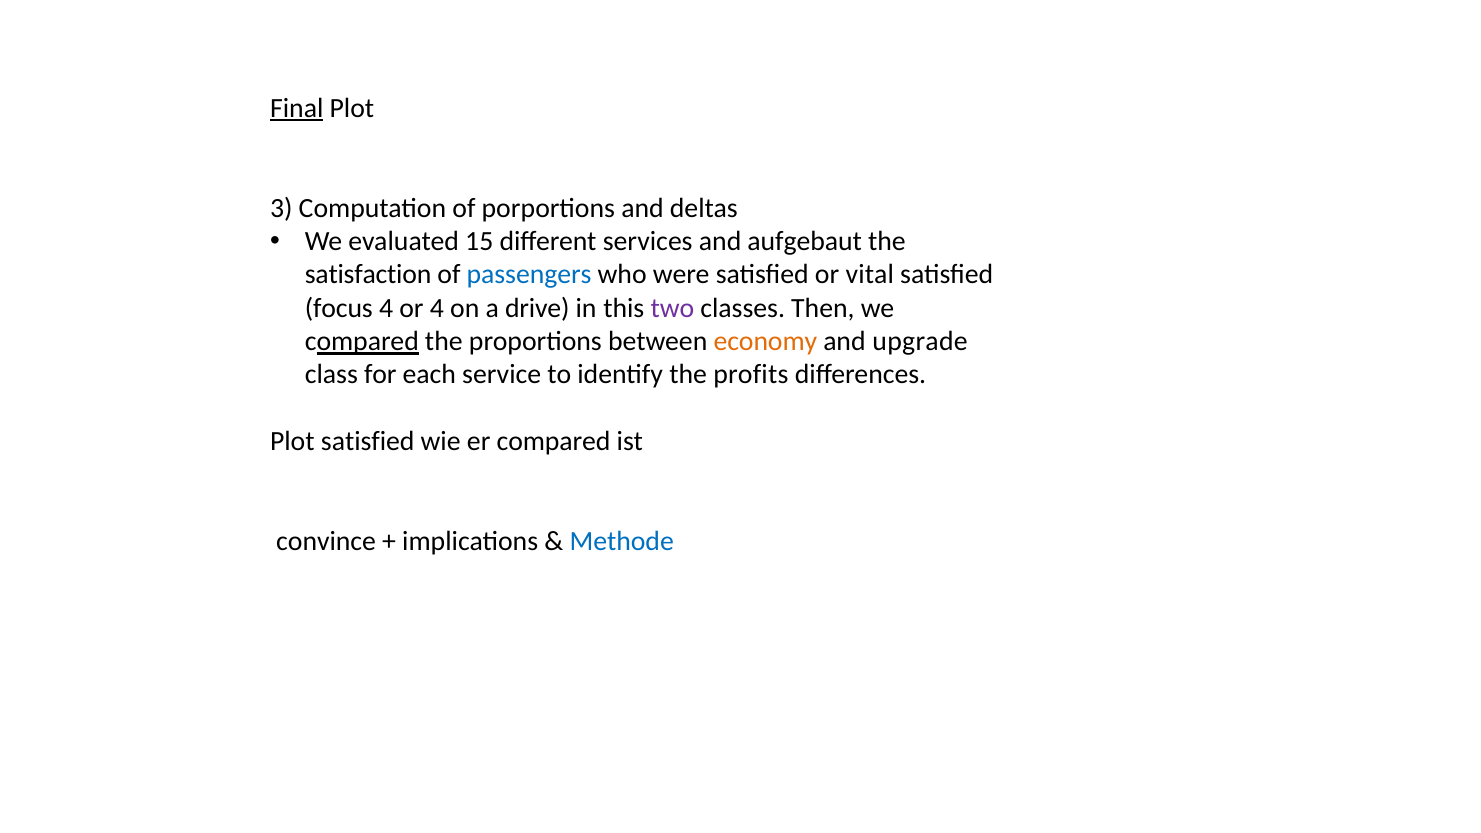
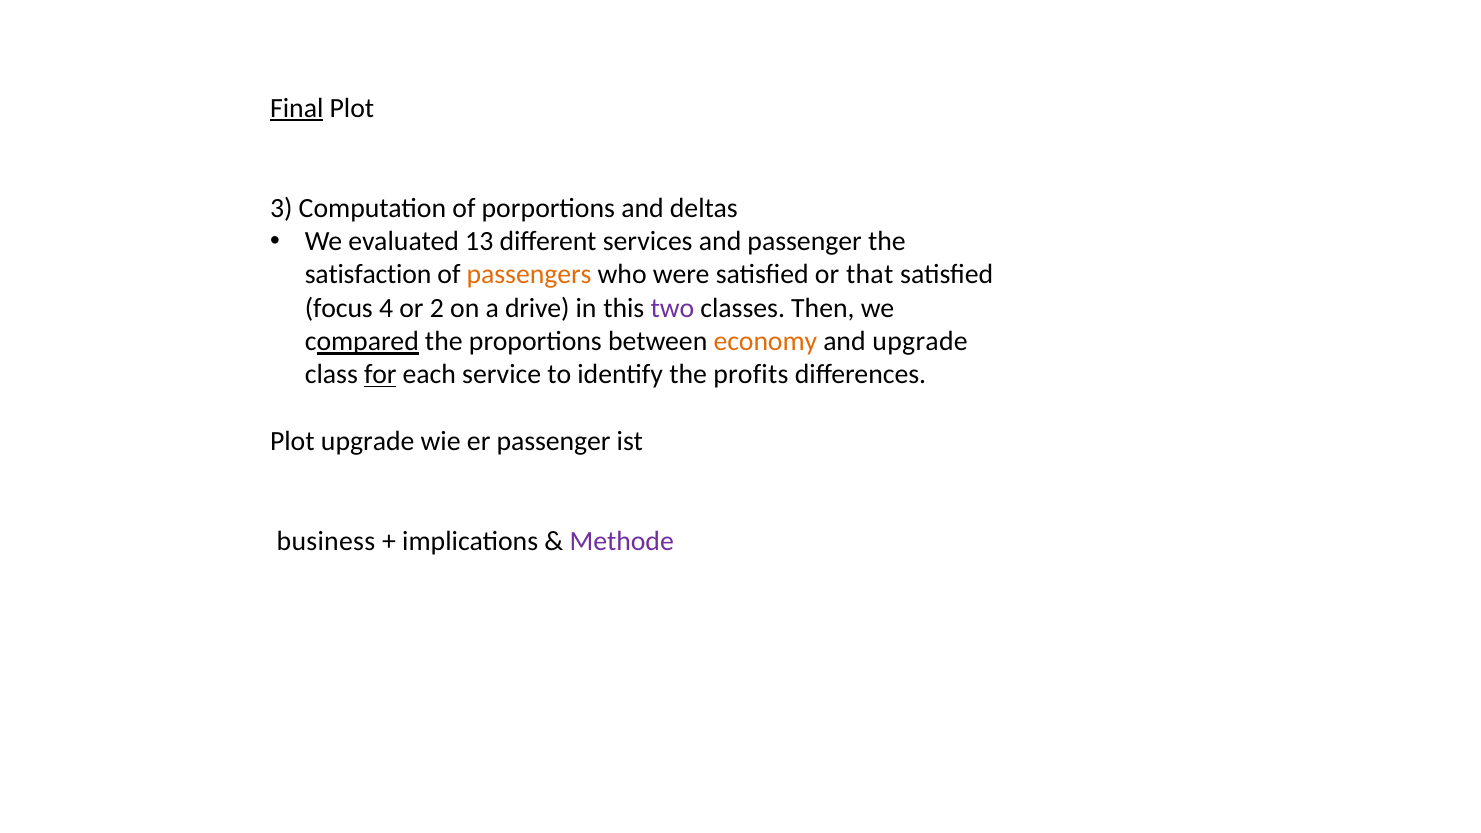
15: 15 -> 13
and aufgebaut: aufgebaut -> passenger
passengers colour: blue -> orange
vital: vital -> that
or 4: 4 -> 2
for underline: none -> present
Plot satisfied: satisfied -> upgrade
er compared: compared -> passenger
convince: convince -> business
Methode colour: blue -> purple
